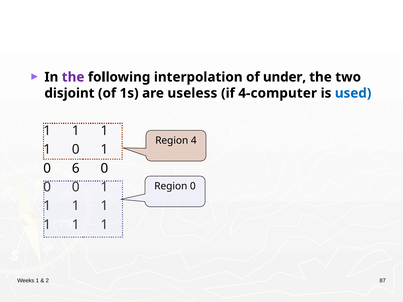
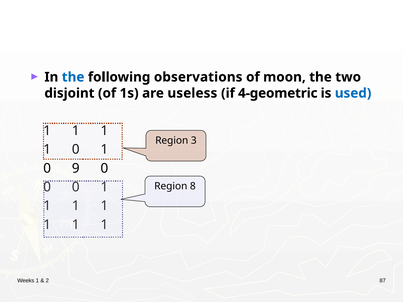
the at (73, 77) colour: purple -> blue
interpolation: interpolation -> observations
under: under -> moon
4-computer: 4-computer -> 4-geometric
4: 4 -> 3
6: 6 -> 9
Region 0: 0 -> 8
